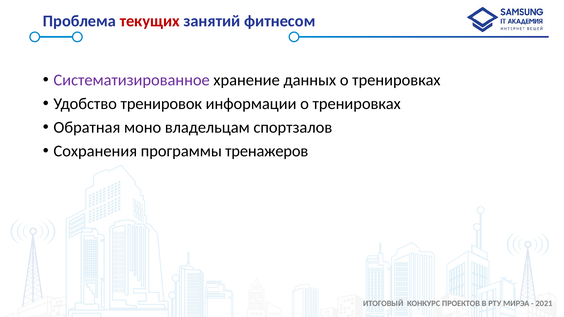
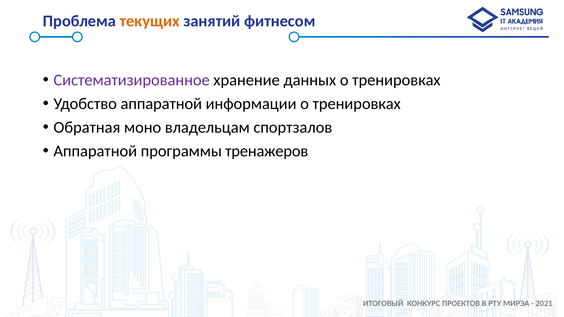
текущих colour: red -> orange
Удобство тренировок: тренировок -> аппаратной
Сохранения at (95, 151): Сохранения -> Аппаратной
